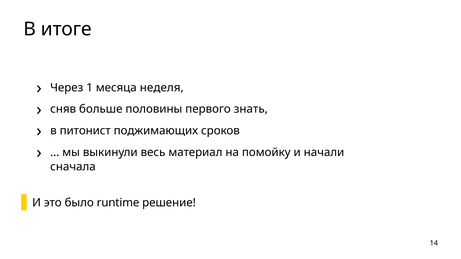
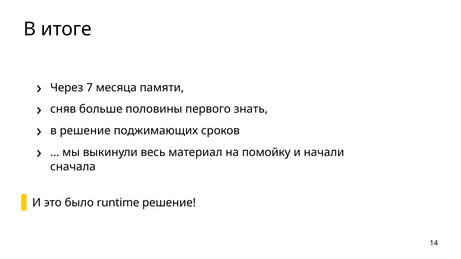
1: 1 -> 7
неделя: неделя -> памяти
в питонист: питонист -> решение
